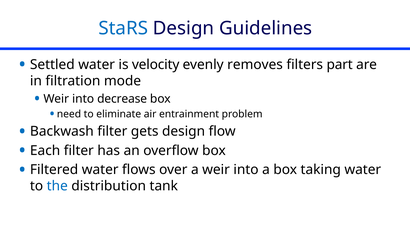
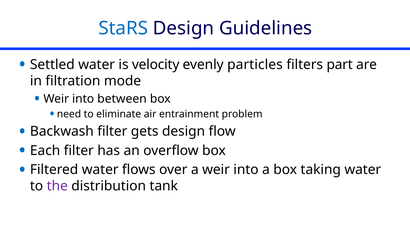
removes: removes -> particles
decrease: decrease -> between
the colour: blue -> purple
